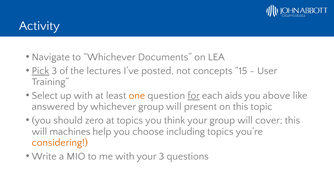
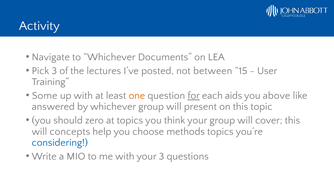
Pick underline: present -> none
concepts: concepts -> between
Select: Select -> Some
machines: machines -> concepts
including: including -> methods
considering colour: orange -> blue
